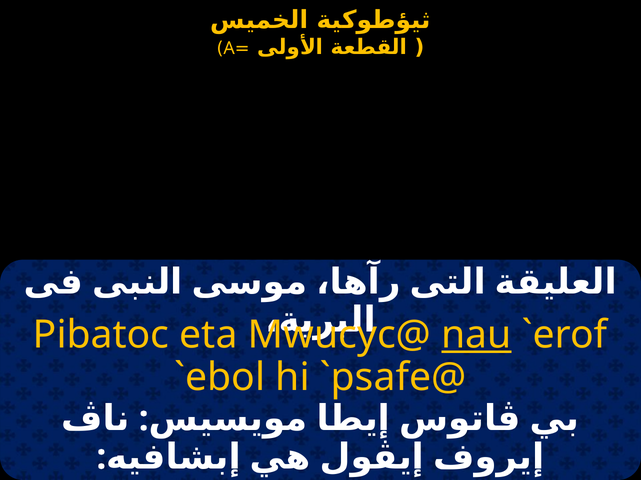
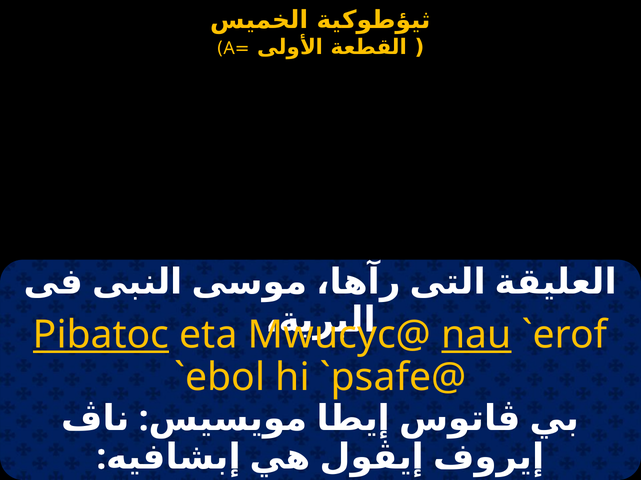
Pibatoc underline: none -> present
